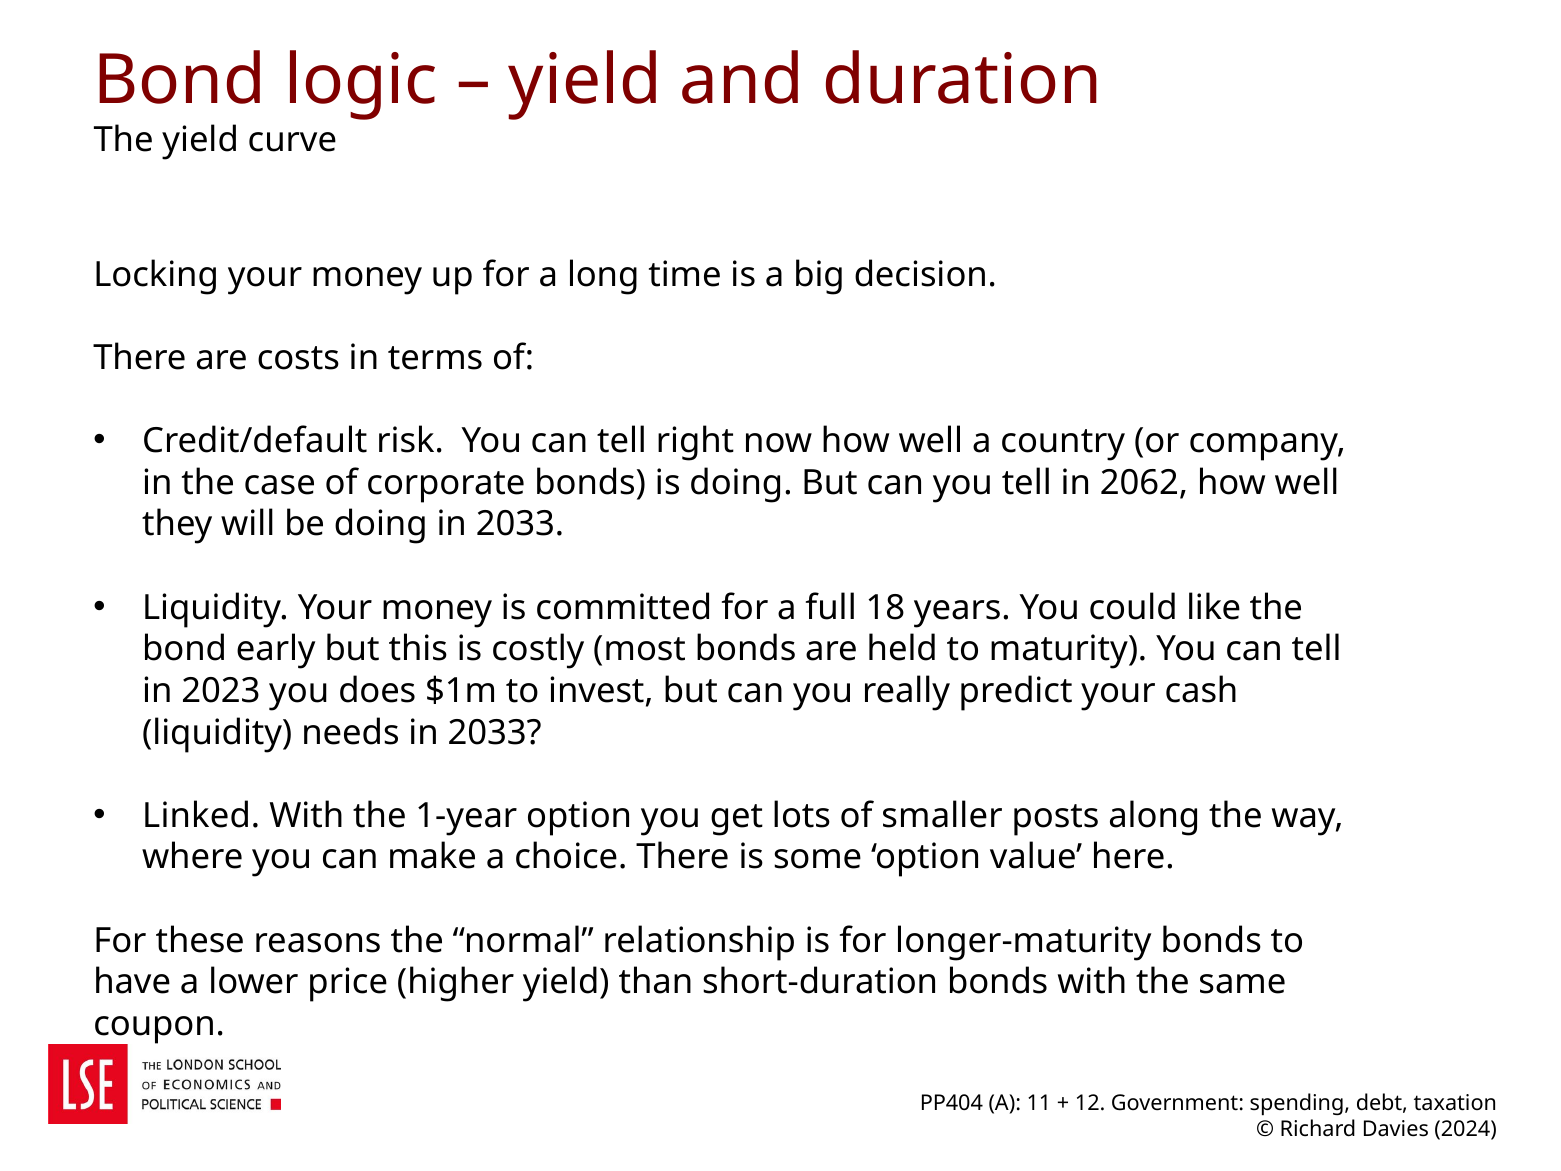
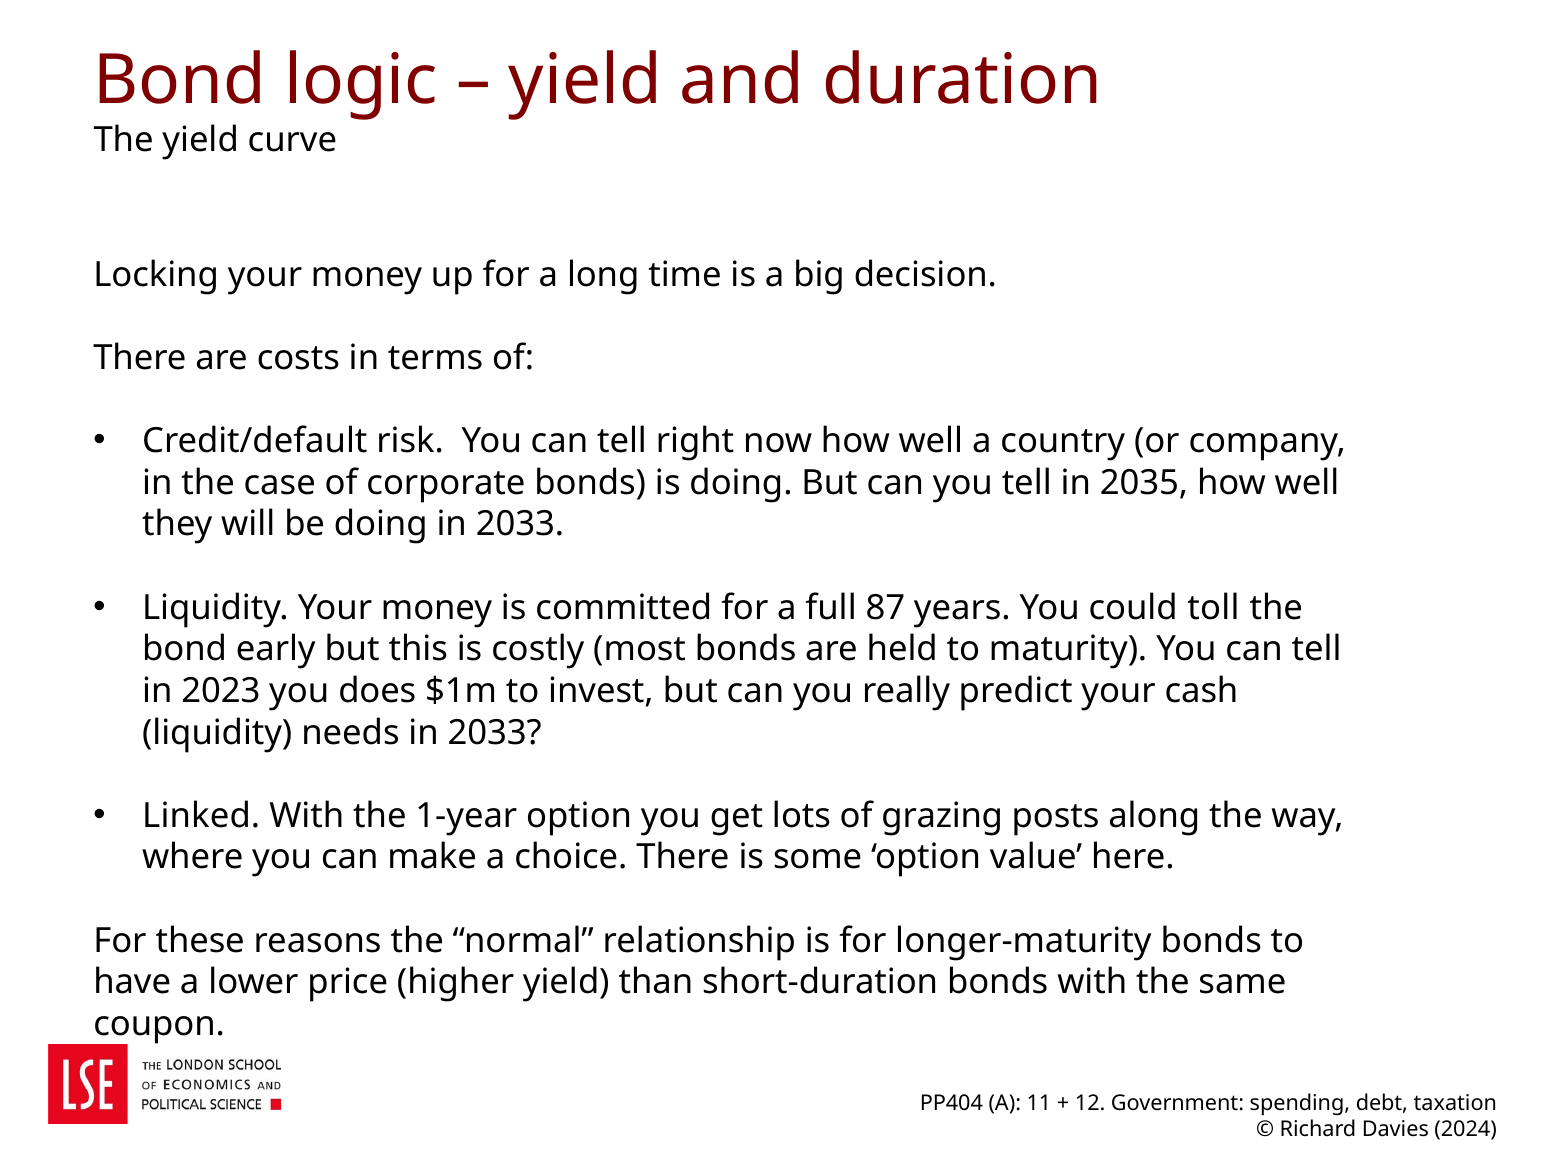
2062: 2062 -> 2035
18: 18 -> 87
like: like -> toll
smaller: smaller -> grazing
